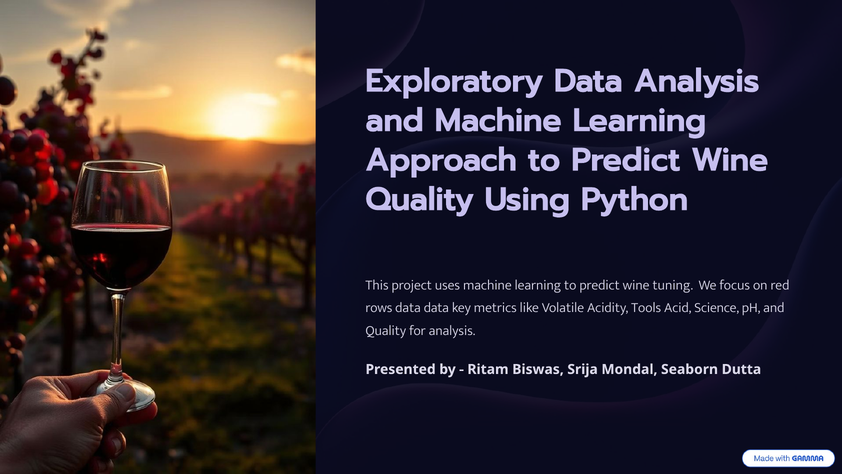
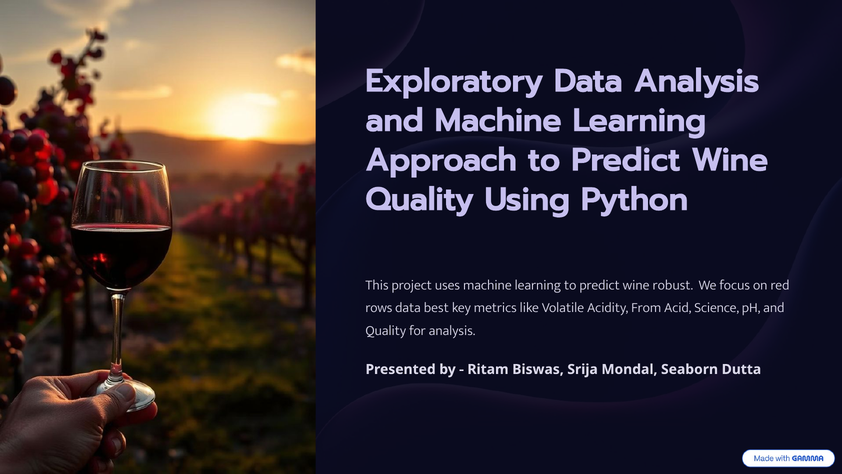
tuning: tuning -> robust
data data: data -> best
Tools: Tools -> From
